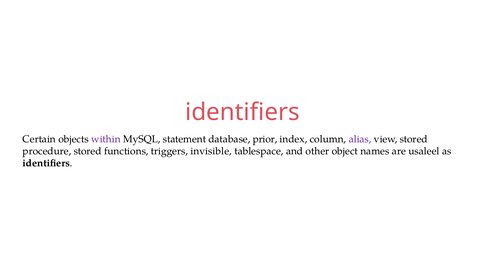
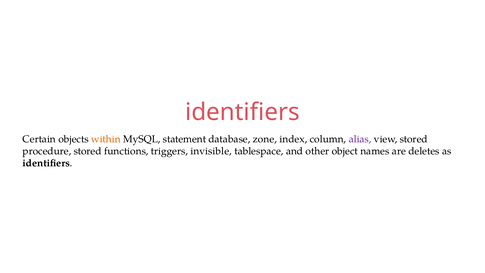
within colour: purple -> orange
prior: prior -> zone
usaleel: usaleel -> deletes
